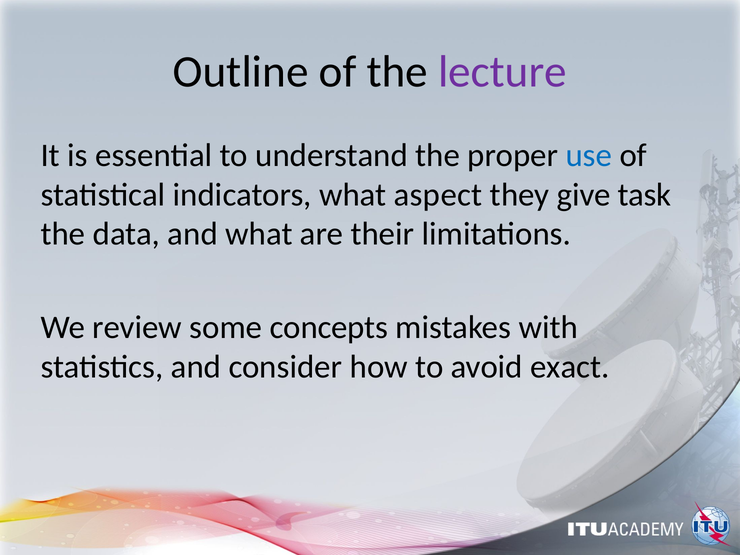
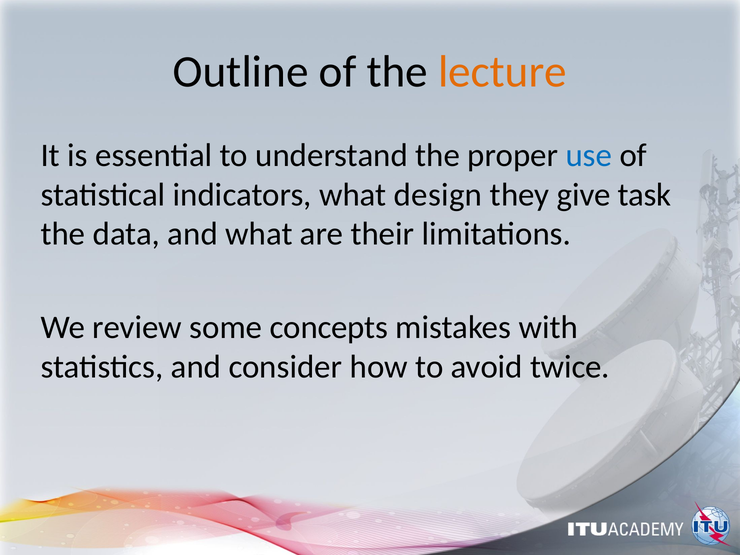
lecture colour: purple -> orange
aspect: aspect -> design
exact: exact -> twice
